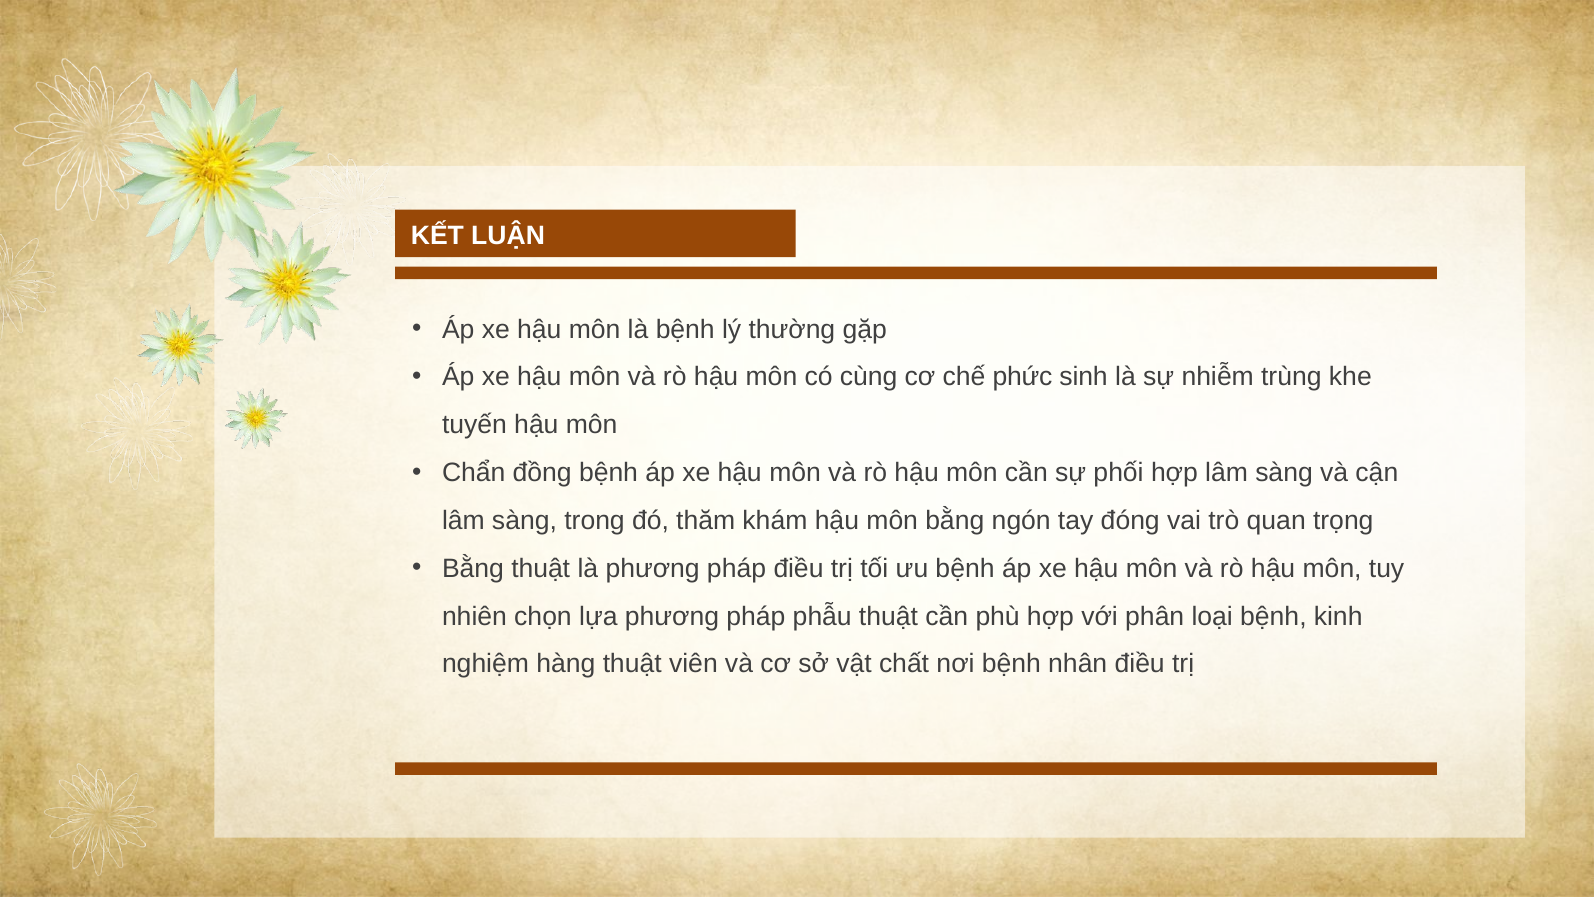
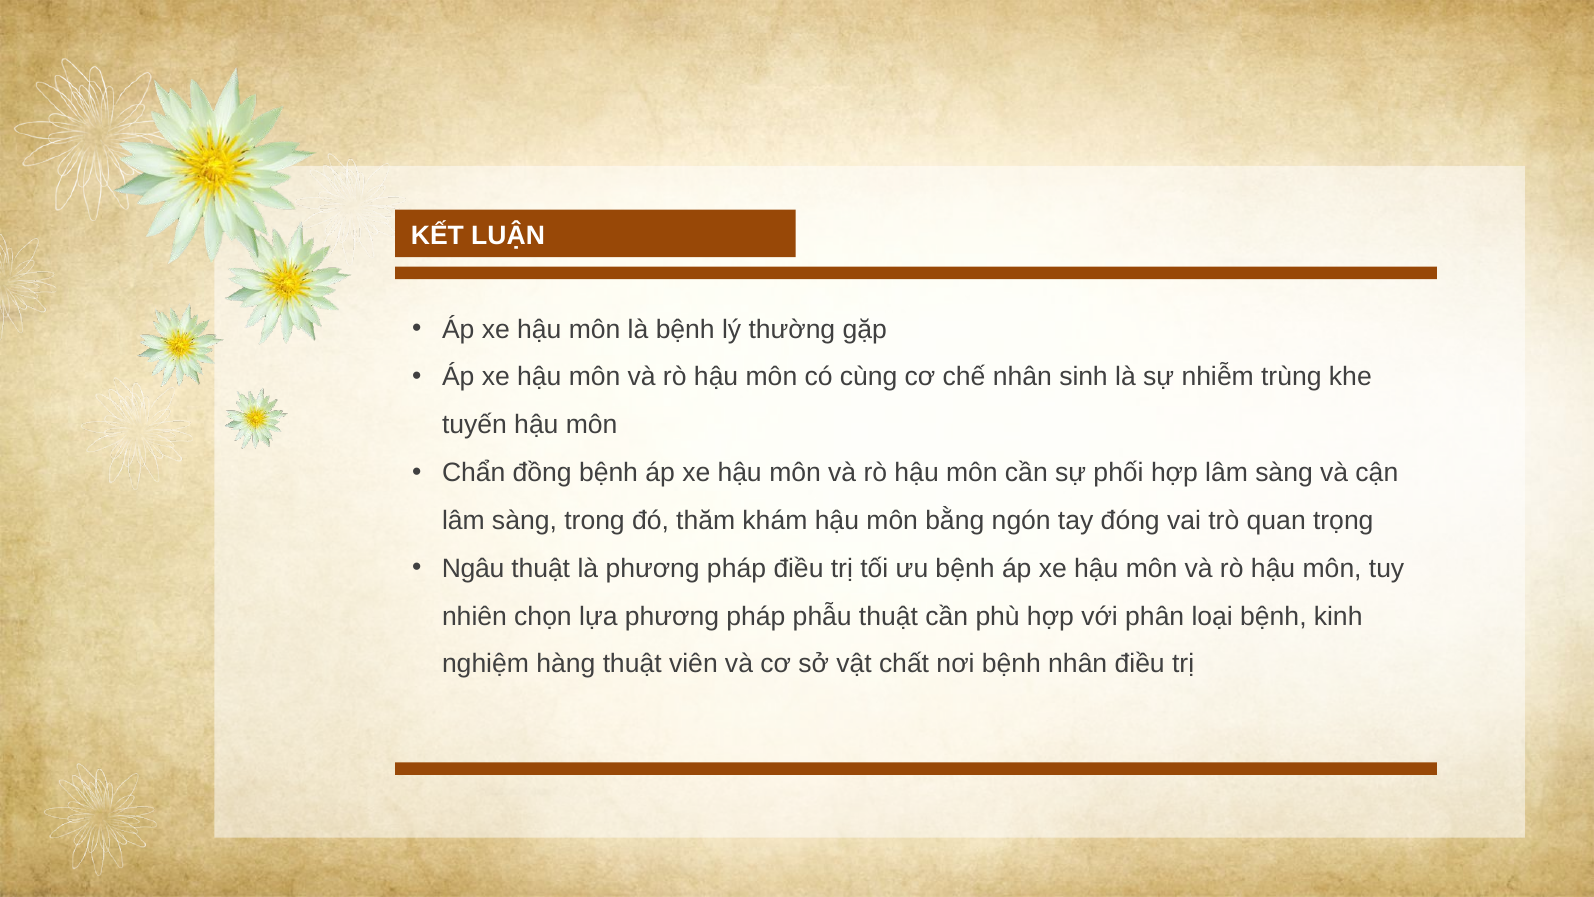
chế phức: phức -> nhân
Bằng at (473, 568): Bằng -> Ngâu
